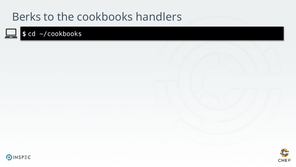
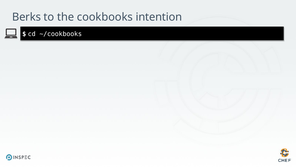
handlers: handlers -> intention
